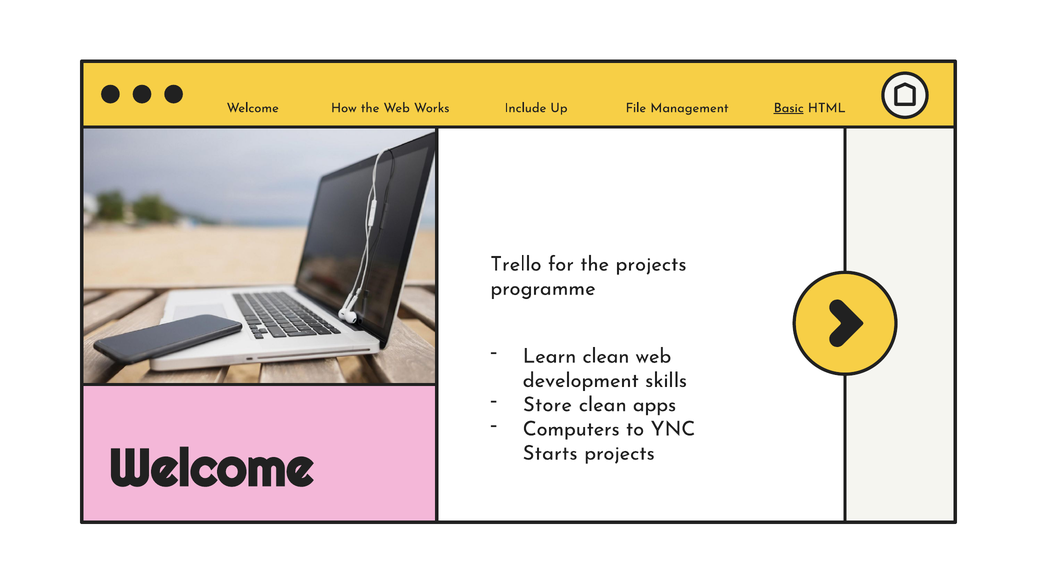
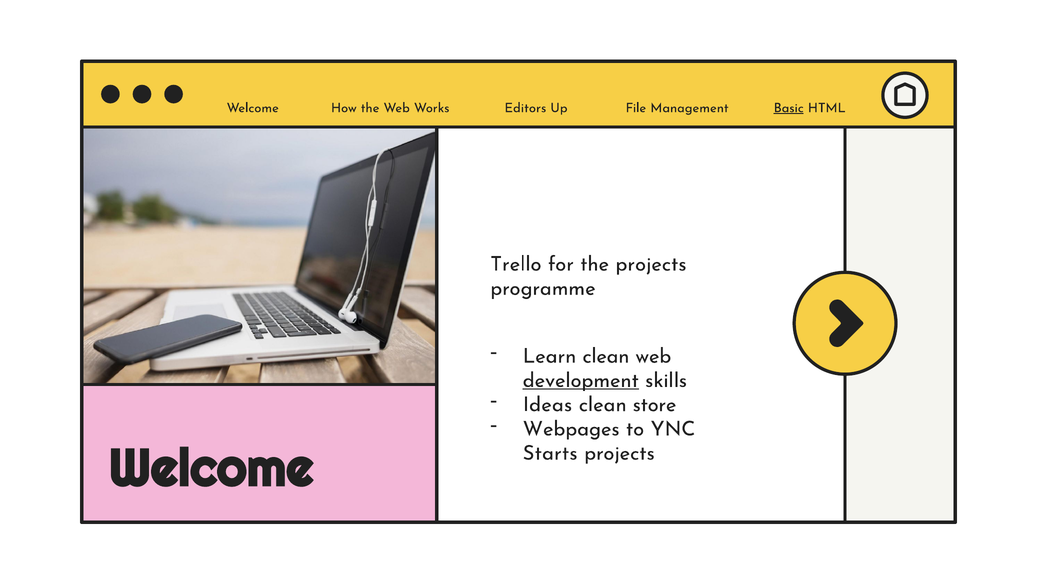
Include: Include -> Editors
development underline: none -> present
Store: Store -> Ideas
apps: apps -> store
Computers: Computers -> Webpages
